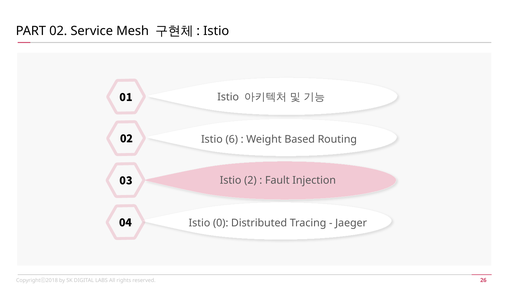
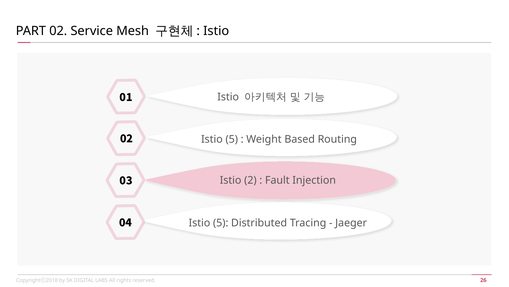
6 at (232, 139): 6 -> 5
04 Istio 0: 0 -> 5
